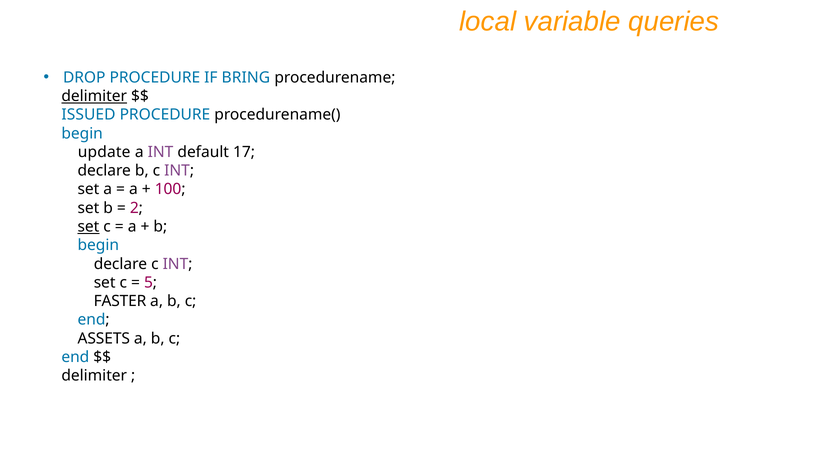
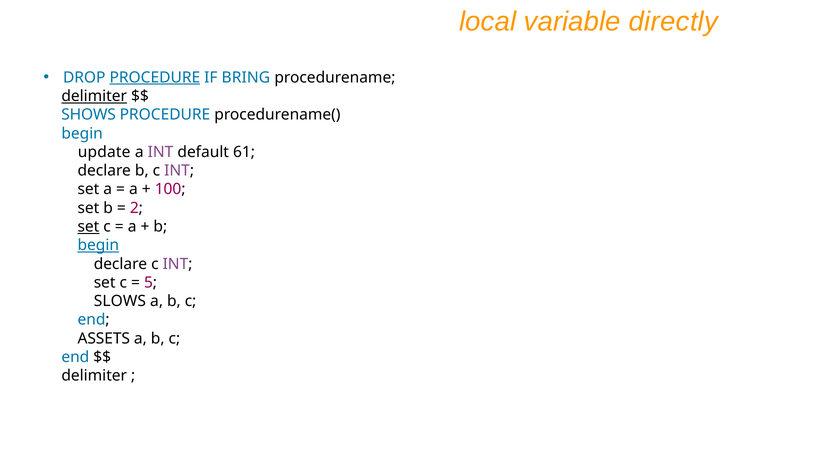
queries: queries -> directly
PROCEDURE at (155, 78) underline: none -> present
ISSUED: ISSUED -> SHOWS
17: 17 -> 61
begin at (98, 245) underline: none -> present
FASTER: FASTER -> SLOWS
